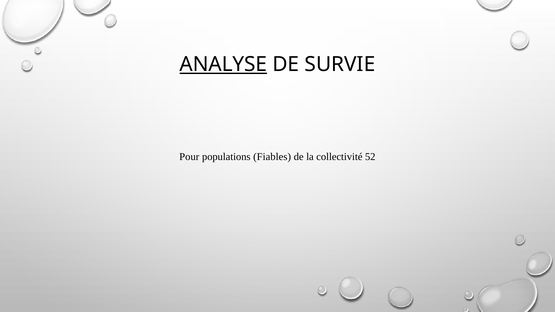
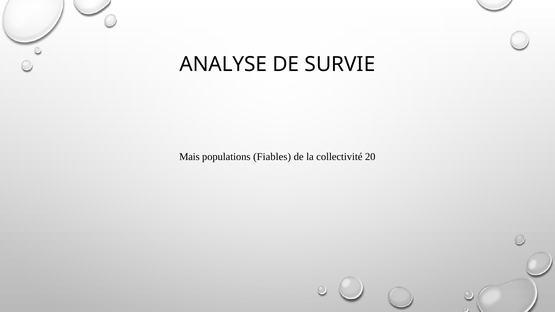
ANALYSE underline: present -> none
Pour: Pour -> Mais
52: 52 -> 20
